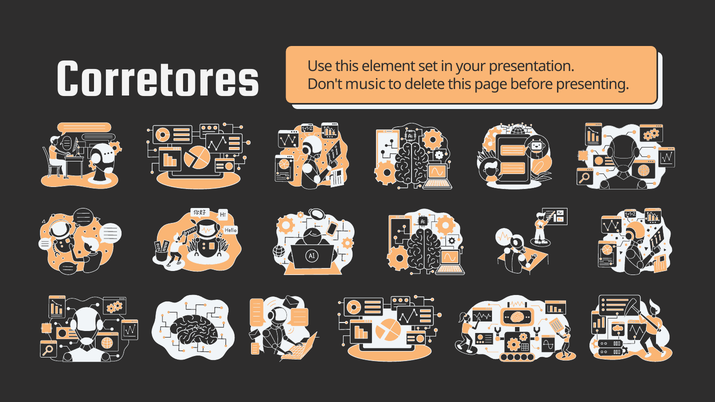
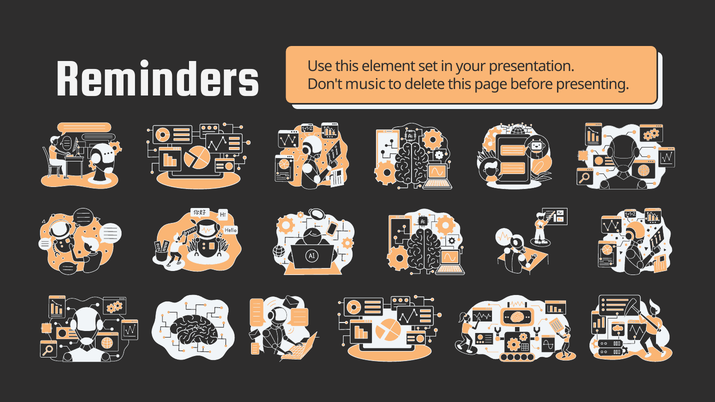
Corretores: Corretores -> Reminders
